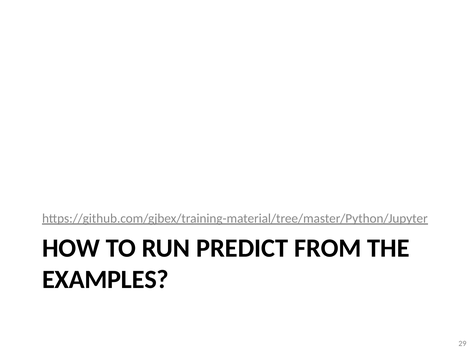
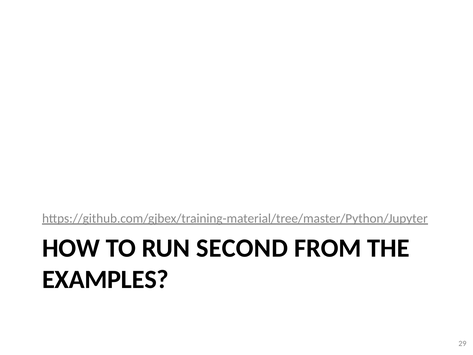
PREDICT: PREDICT -> SECOND
